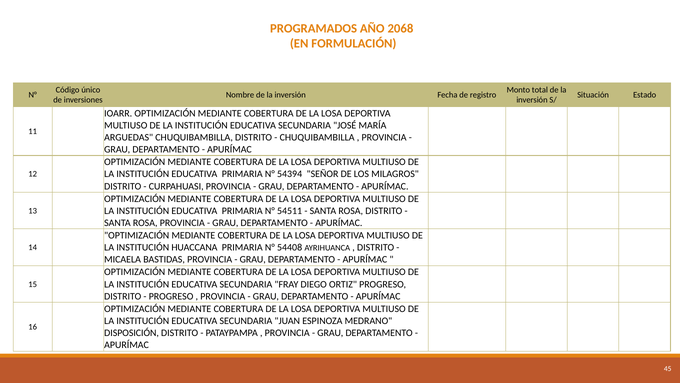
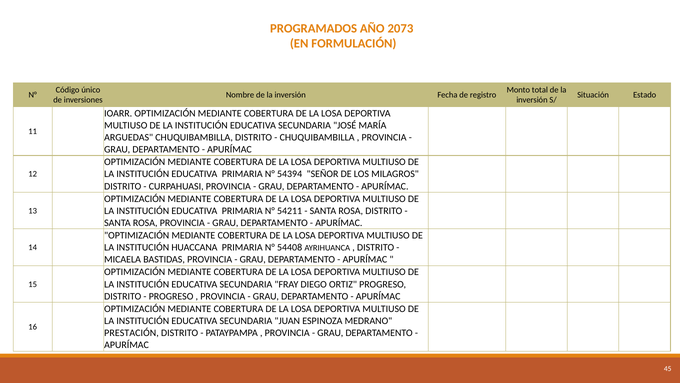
2068: 2068 -> 2073
54511: 54511 -> 54211
DISPOSICIÓN: DISPOSICIÓN -> PRESTACIÓN
